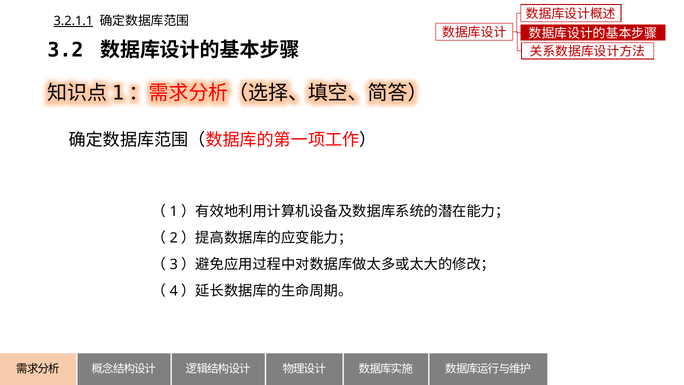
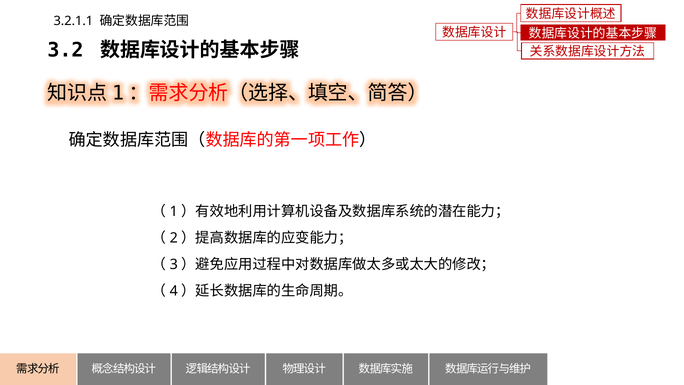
3.2.1.1 underline: present -> none
